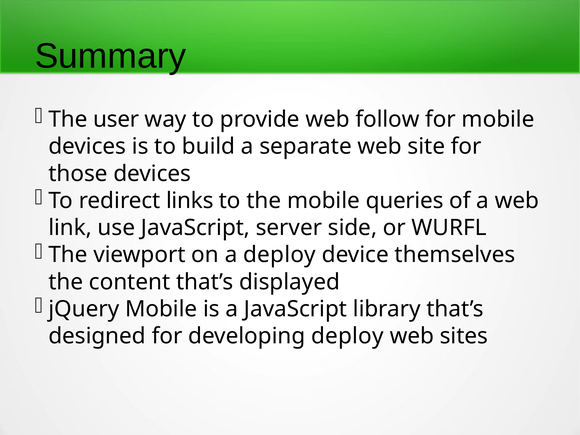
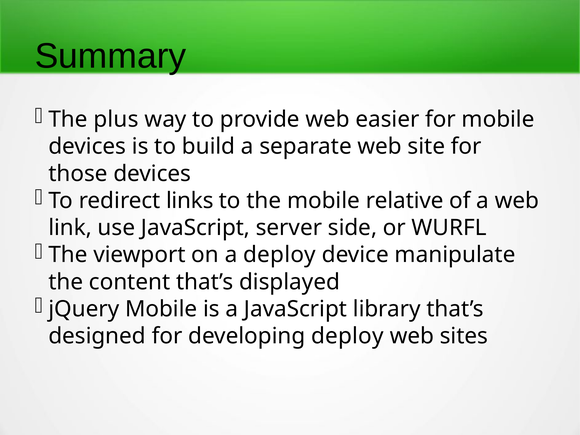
user: user -> plus
follow: follow -> easier
queries: queries -> relative
themselves: themselves -> manipulate
